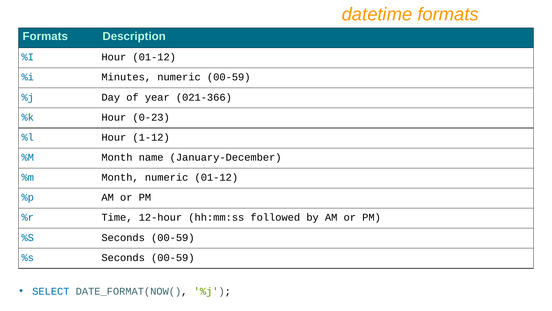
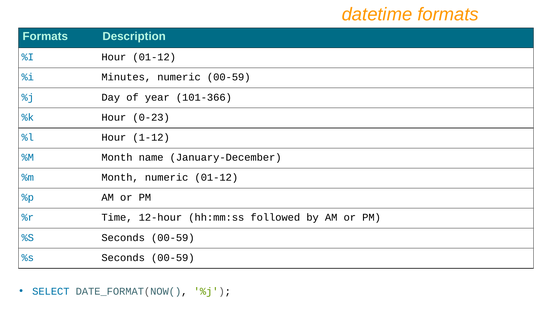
021-366: 021-366 -> 101-366
